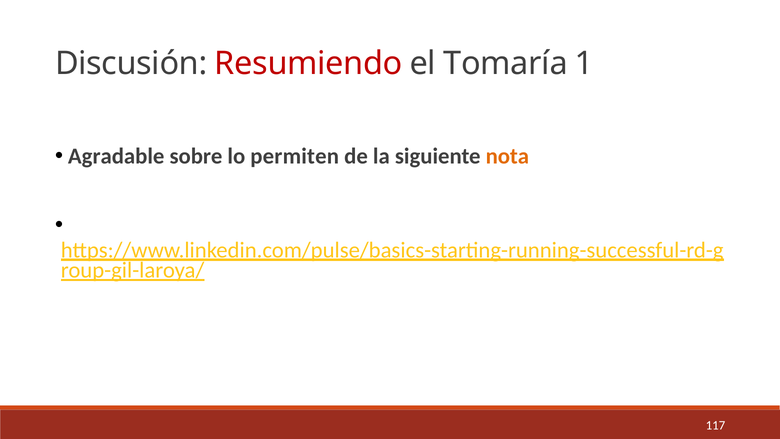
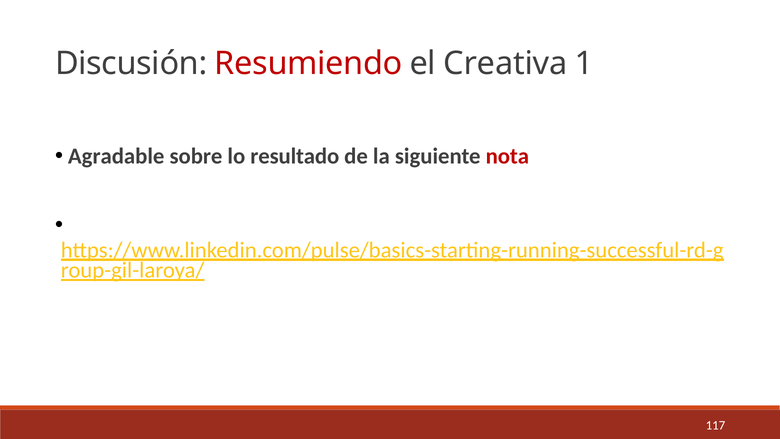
Tomaría: Tomaría -> Creativa
permiten: permiten -> resultado
nota colour: orange -> red
